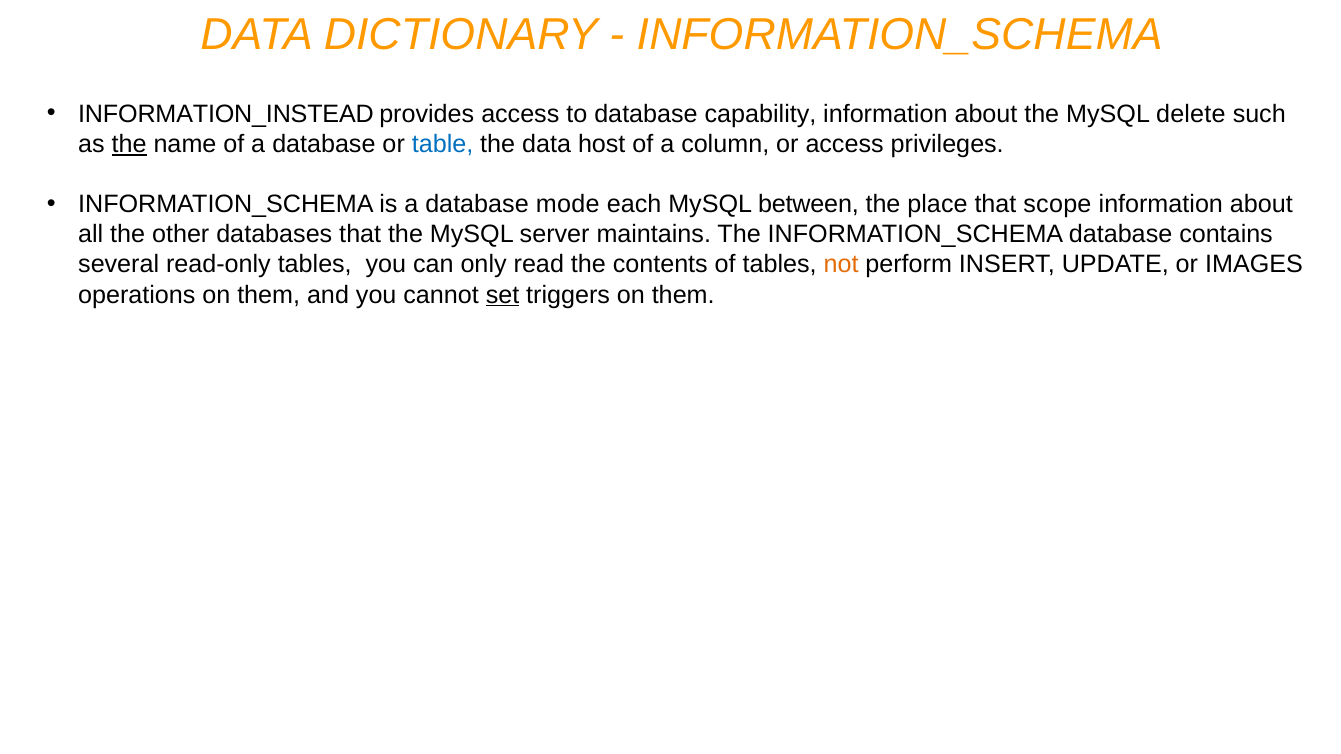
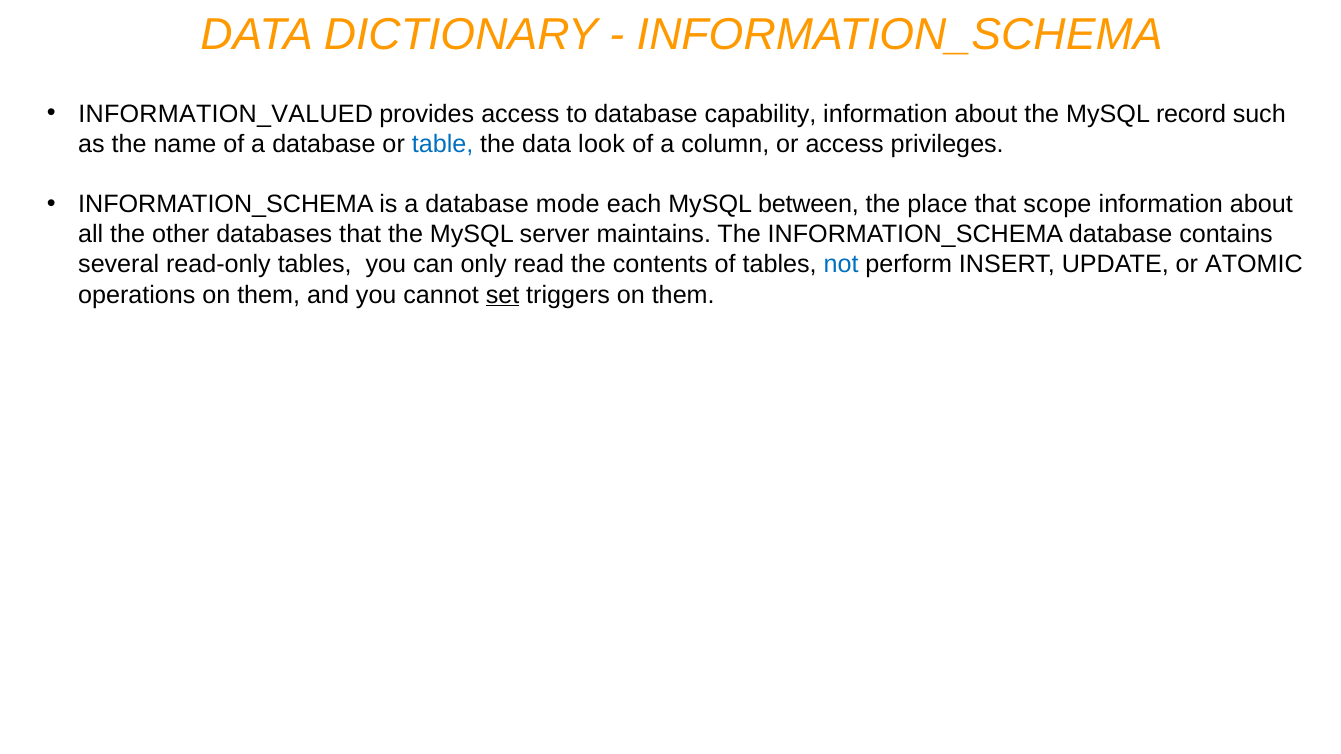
INFORMATION_INSTEAD: INFORMATION_INSTEAD -> INFORMATION_VALUED
delete: delete -> record
the at (129, 144) underline: present -> none
host: host -> look
not colour: orange -> blue
IMAGES: IMAGES -> ATOMIC
